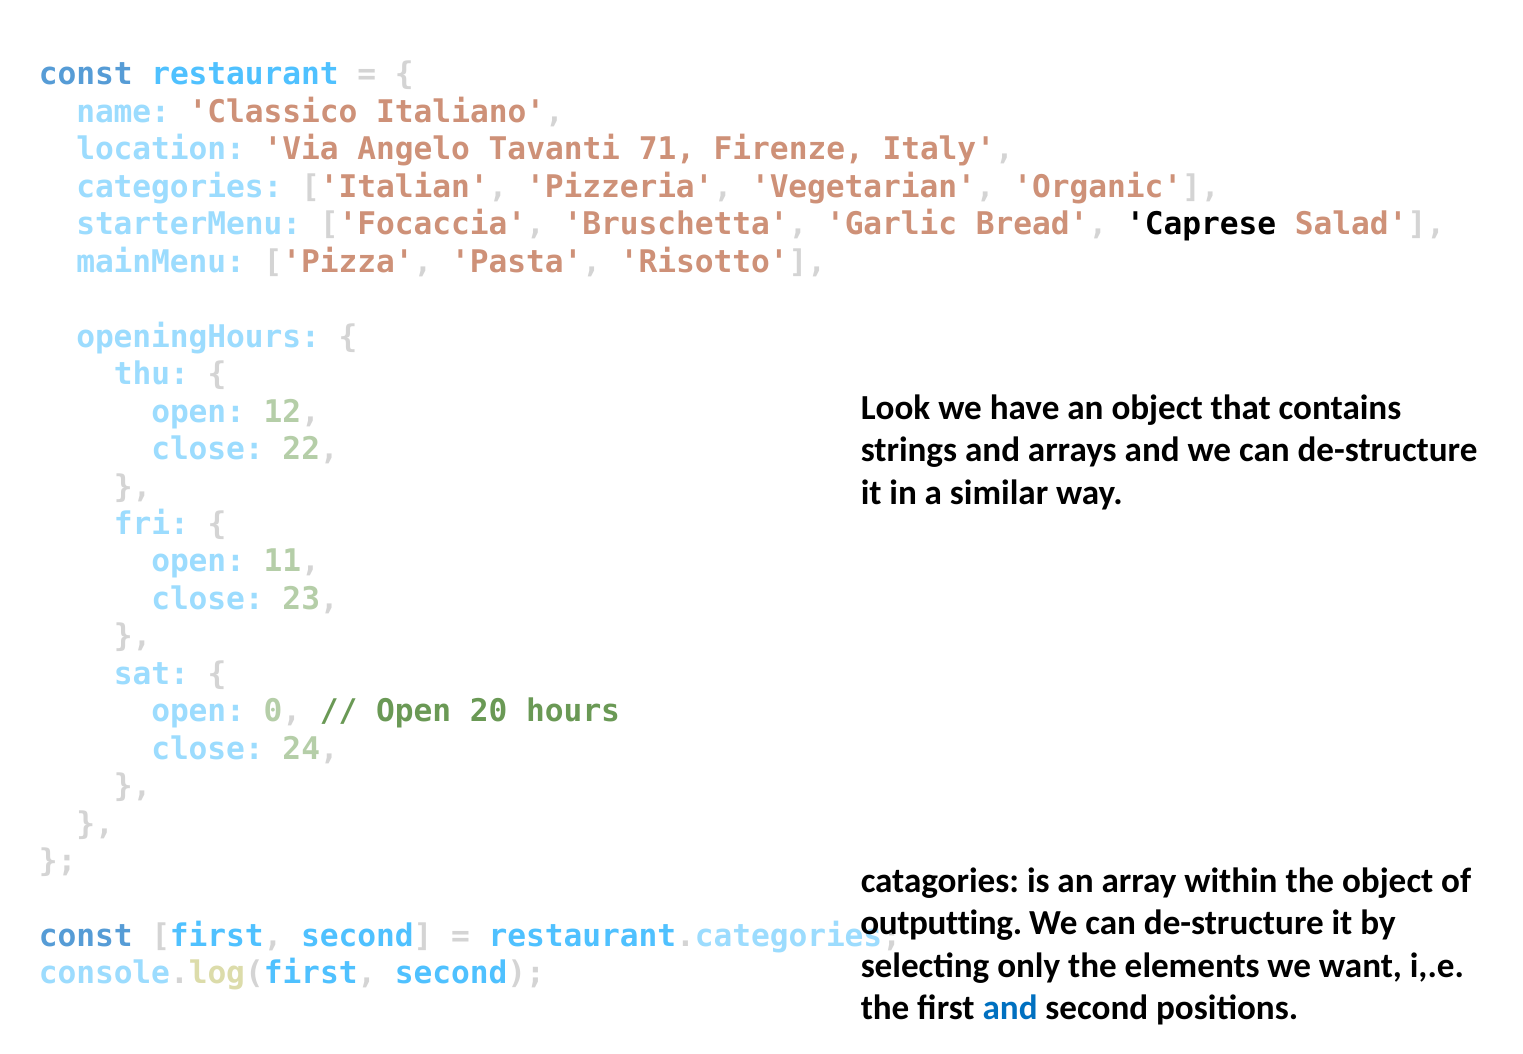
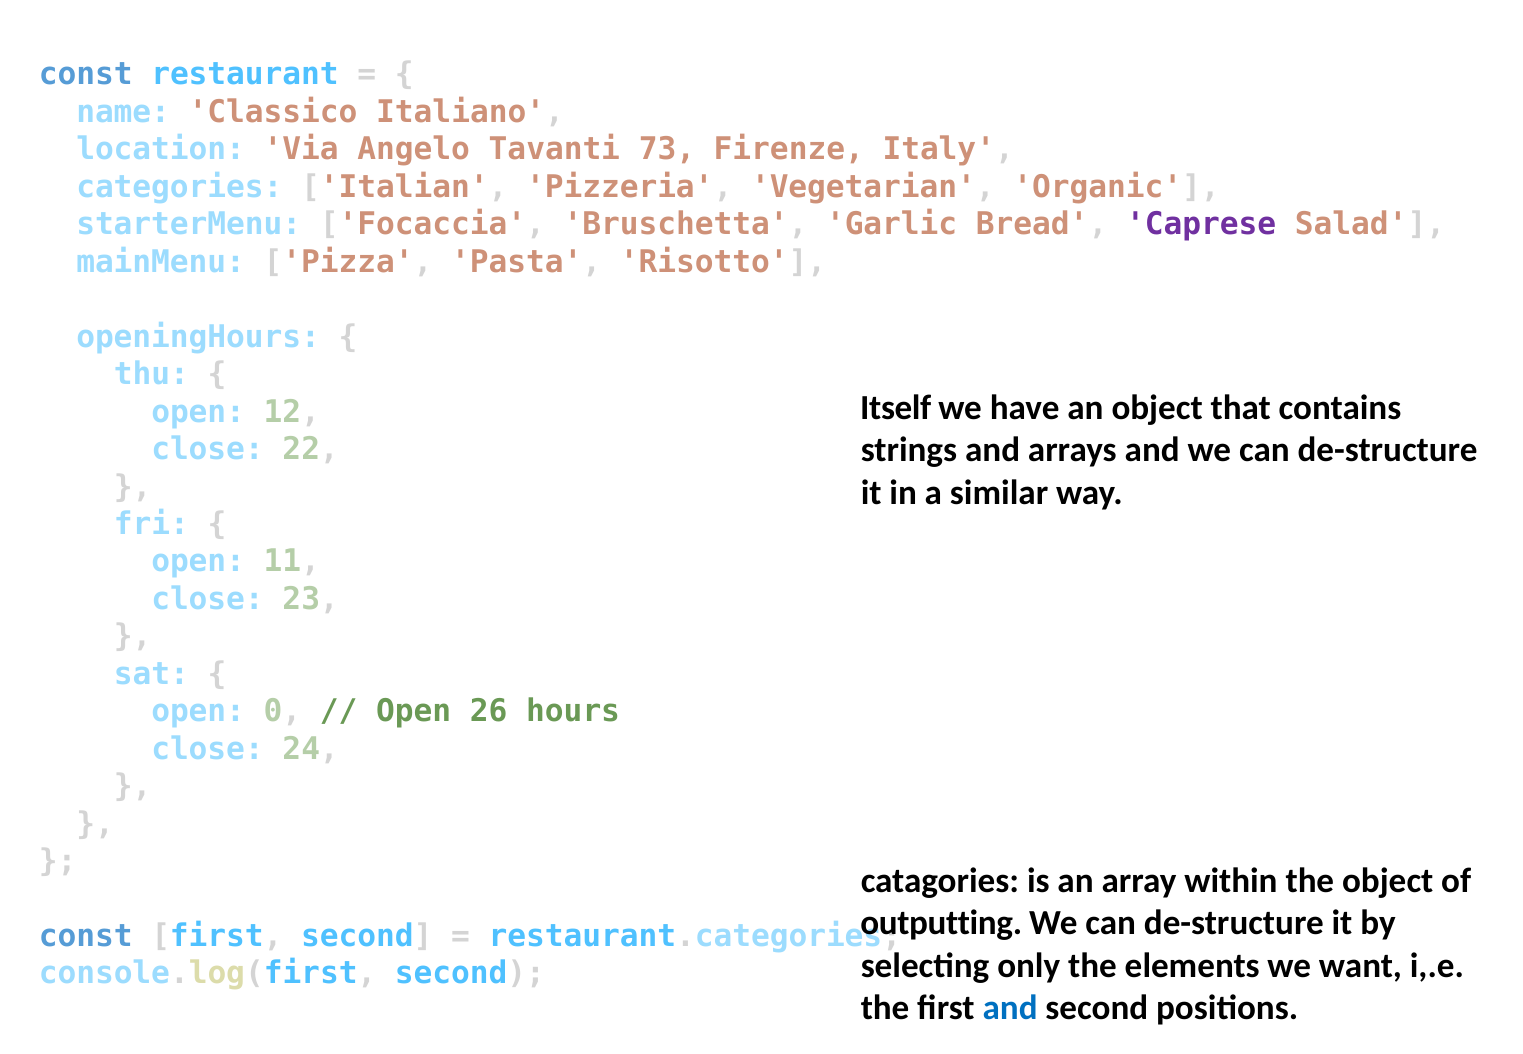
71: 71 -> 73
Caprese colour: black -> purple
Look: Look -> Itself
20: 20 -> 26
